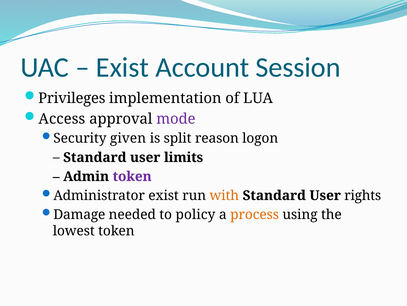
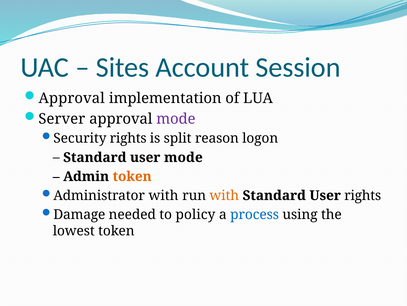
Exist at (122, 67): Exist -> Sites
Privileges at (72, 98): Privileges -> Approval
Access: Access -> Server
Security given: given -> rights
user limits: limits -> mode
token at (132, 176) colour: purple -> orange
Administrator exist: exist -> with
process colour: orange -> blue
